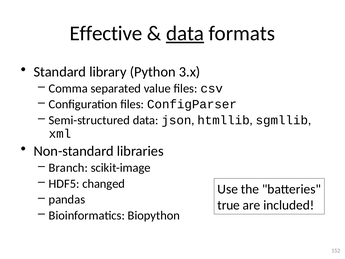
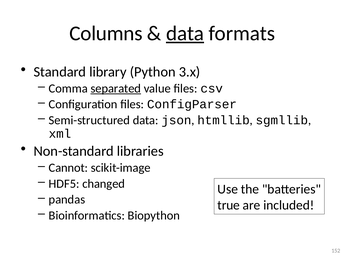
Effective: Effective -> Columns
separated underline: none -> present
Branch: Branch -> Cannot
